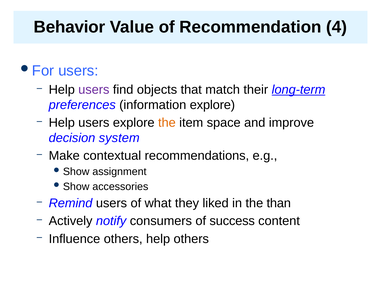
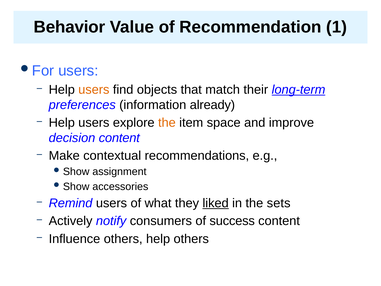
4: 4 -> 1
users at (94, 90) colour: purple -> orange
information explore: explore -> already
decision system: system -> content
liked underline: none -> present
than: than -> sets
